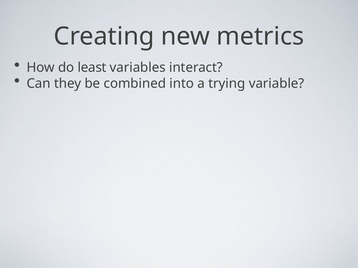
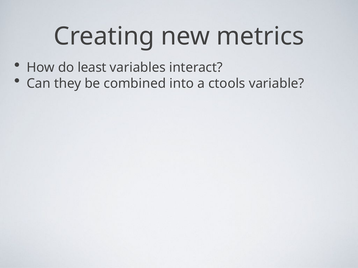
trying: trying -> ctools
